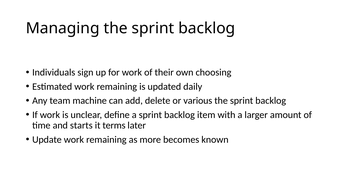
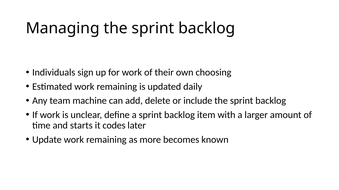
various: various -> include
terms: terms -> codes
